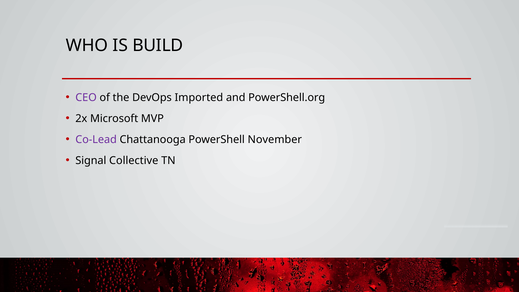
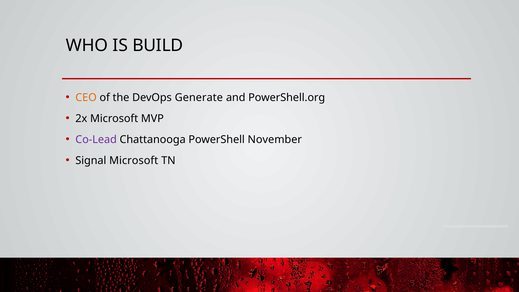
CEO colour: purple -> orange
Imported: Imported -> Generate
Signal Collective: Collective -> Microsoft
